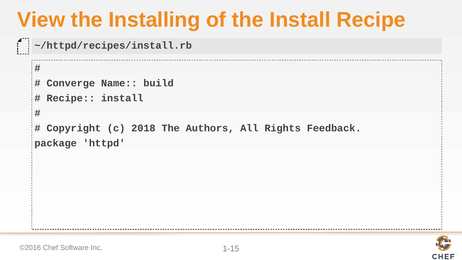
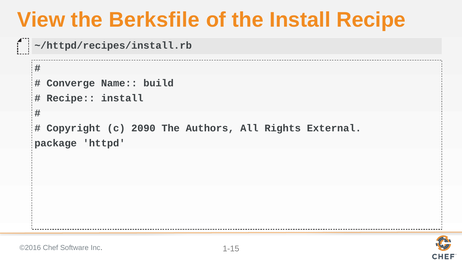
Installing: Installing -> Berksfile
2018: 2018 -> 2090
Feedback: Feedback -> External
